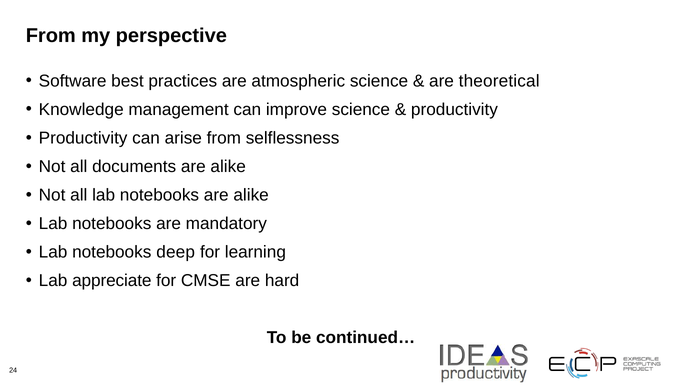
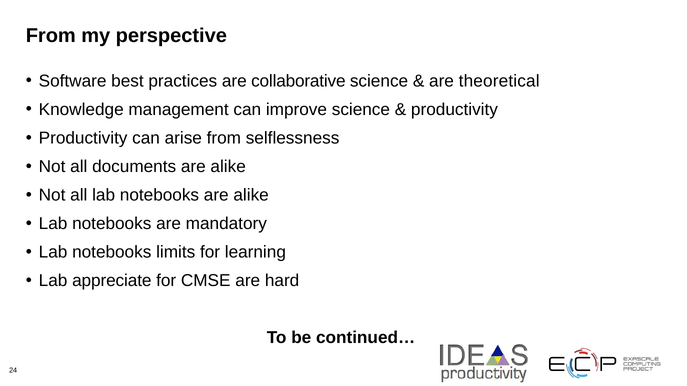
atmospheric: atmospheric -> collaborative
deep: deep -> limits
